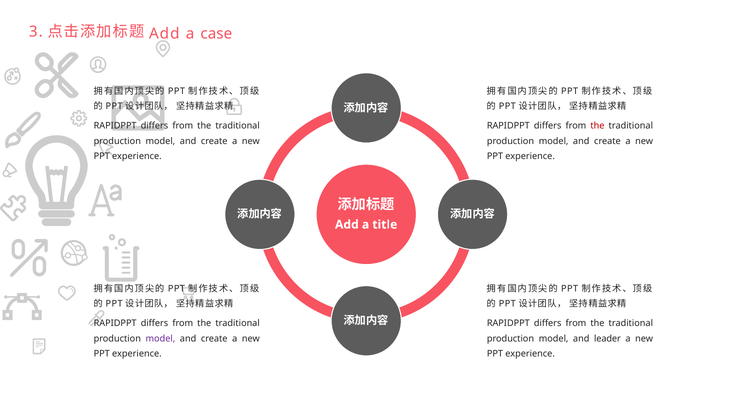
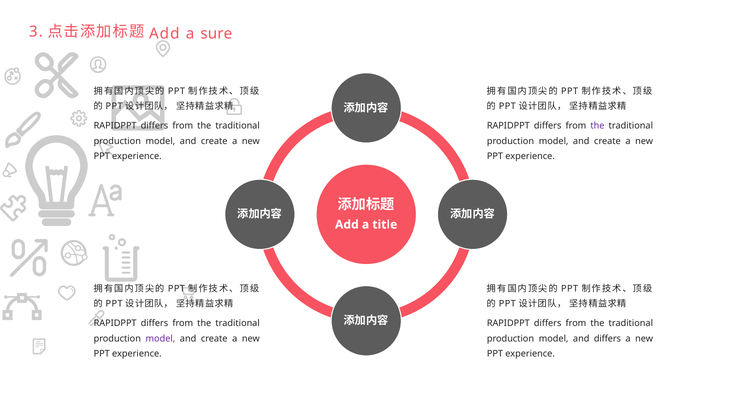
case: case -> sure
the at (597, 126) colour: red -> purple
and leader: leader -> differs
